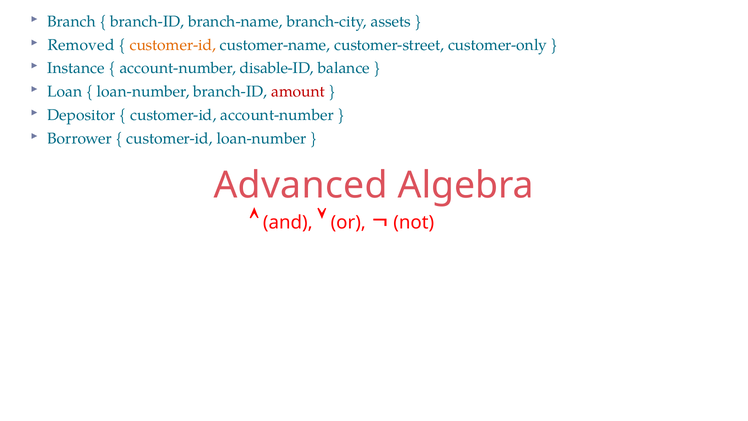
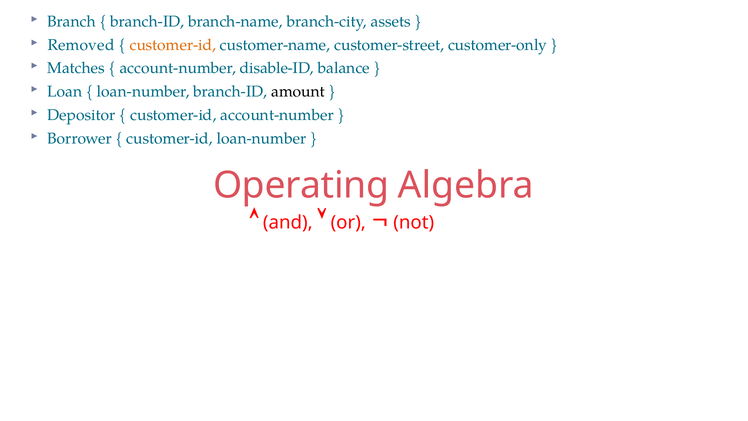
Instance: Instance -> Matches
amount colour: red -> black
Advanced: Advanced -> Operating
